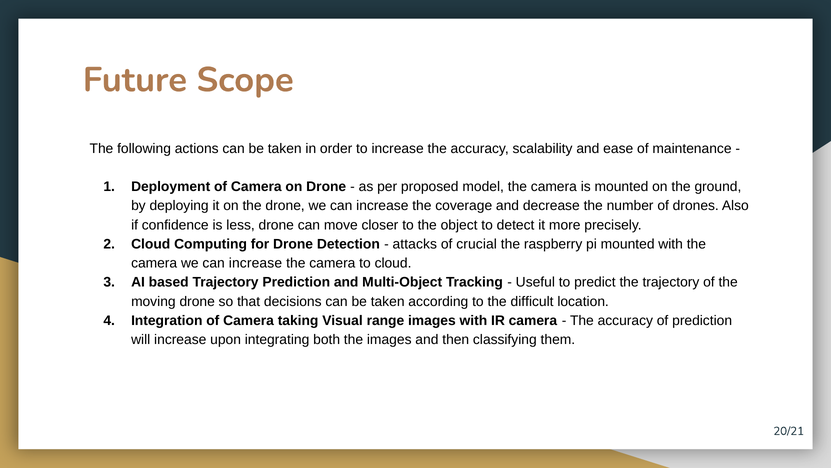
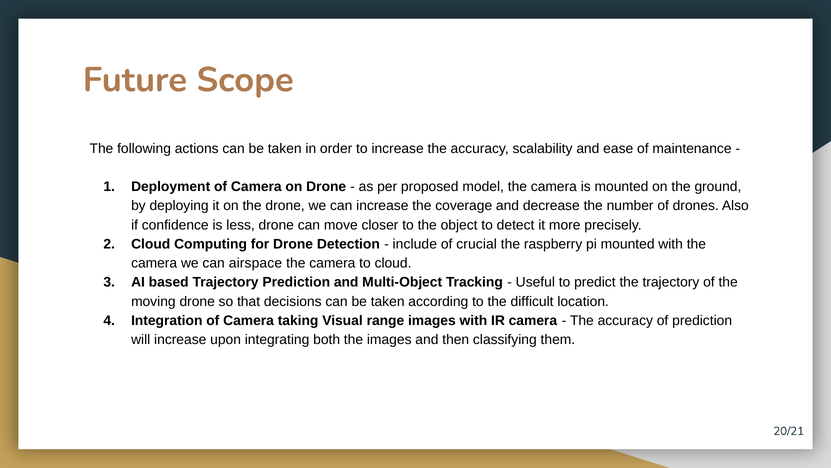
attacks: attacks -> include
camera we can increase: increase -> airspace
